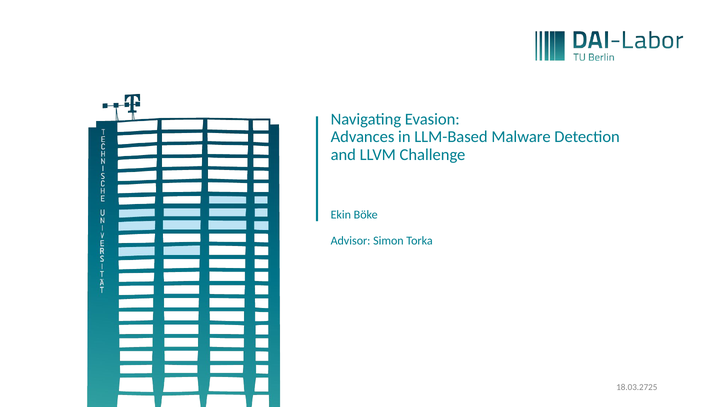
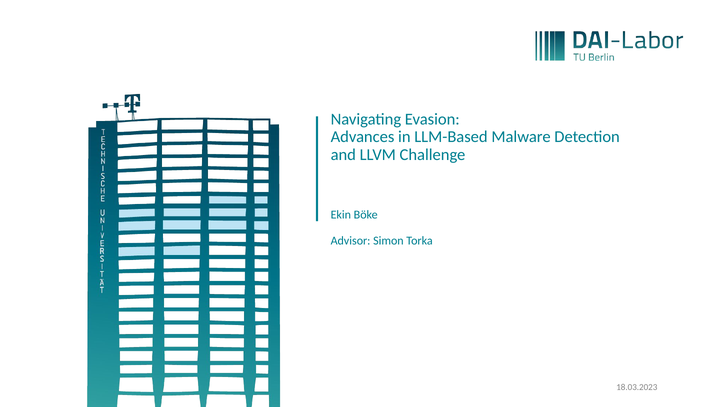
18.03.2725: 18.03.2725 -> 18.03.2023
